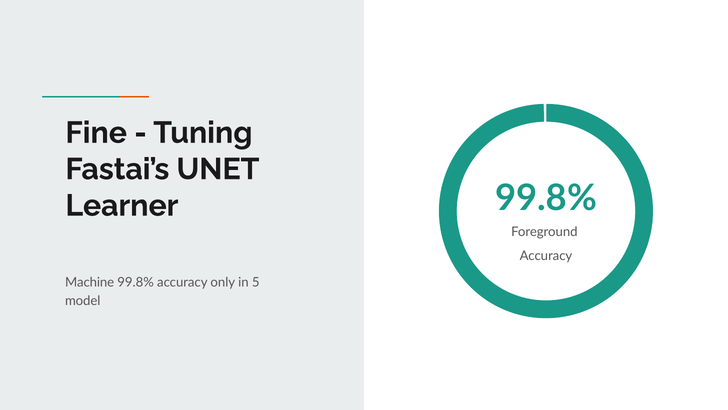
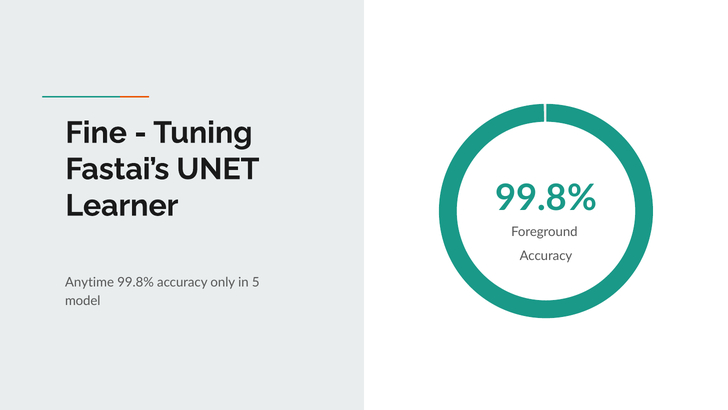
Machine: Machine -> Anytime
